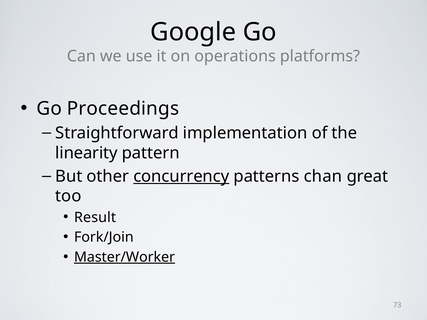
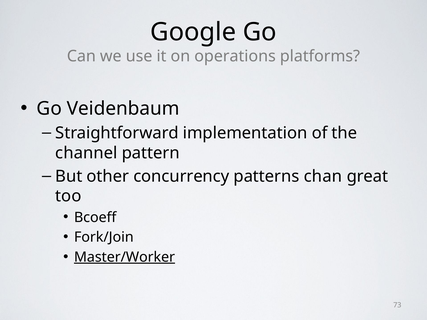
Proceedings: Proceedings -> Veidenbaum
linearity: linearity -> channel
concurrency underline: present -> none
Result: Result -> Bcoeff
